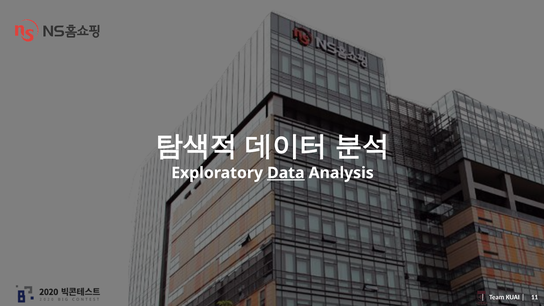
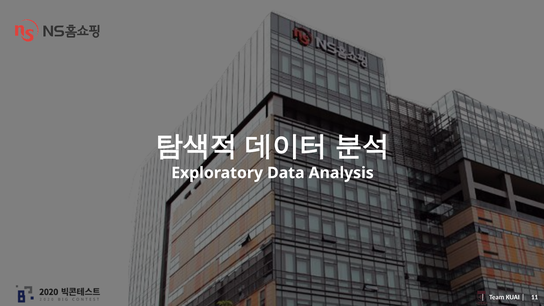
Data underline: present -> none
